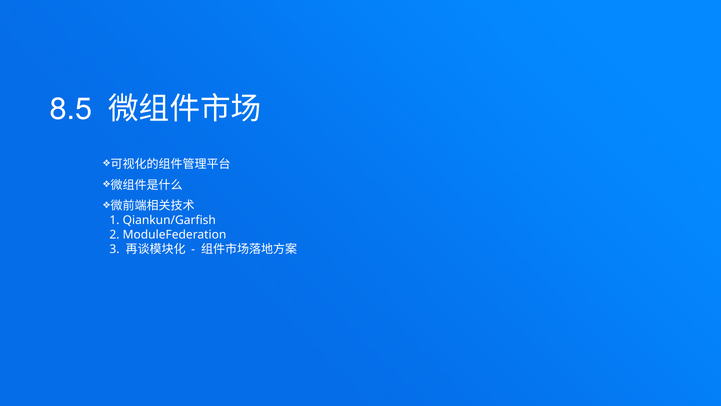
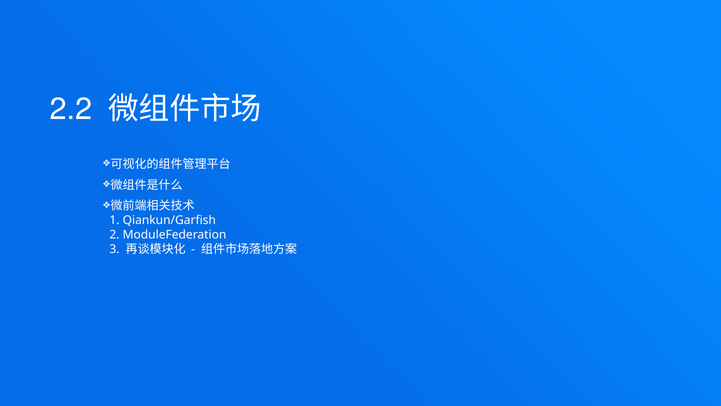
8.5: 8.5 -> 2.2
